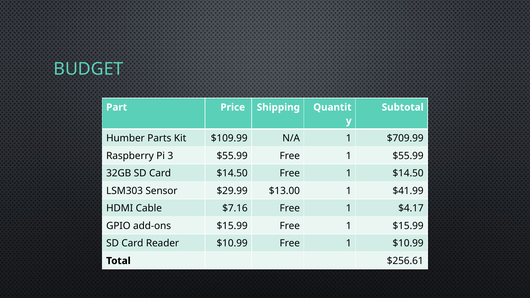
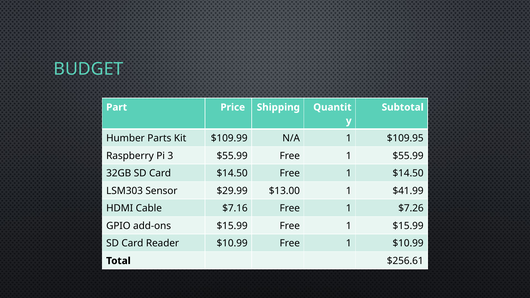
$709.99: $709.99 -> $109.95
$4.17: $4.17 -> $7.26
